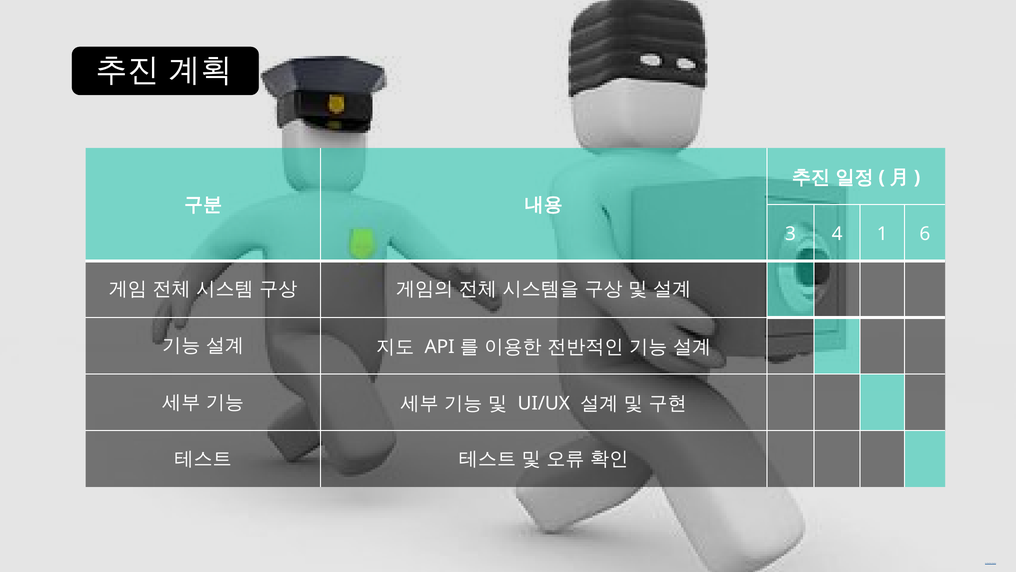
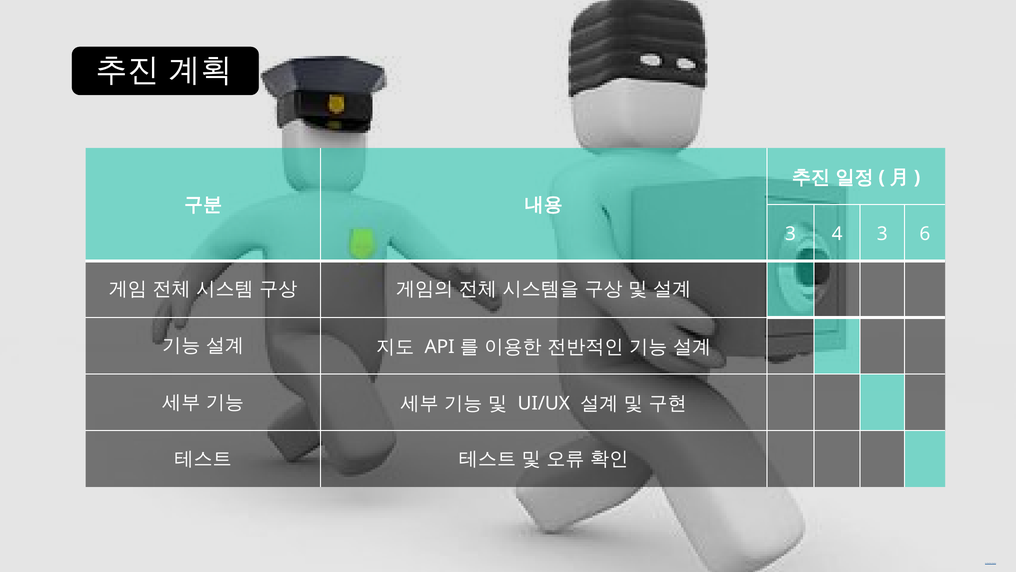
4 1: 1 -> 3
